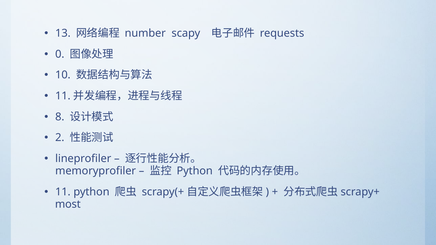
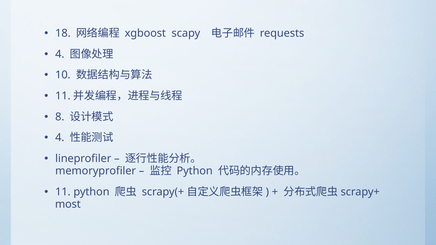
13: 13 -> 18
number: number -> xgboost
0 at (60, 54): 0 -> 4
2 at (60, 138): 2 -> 4
